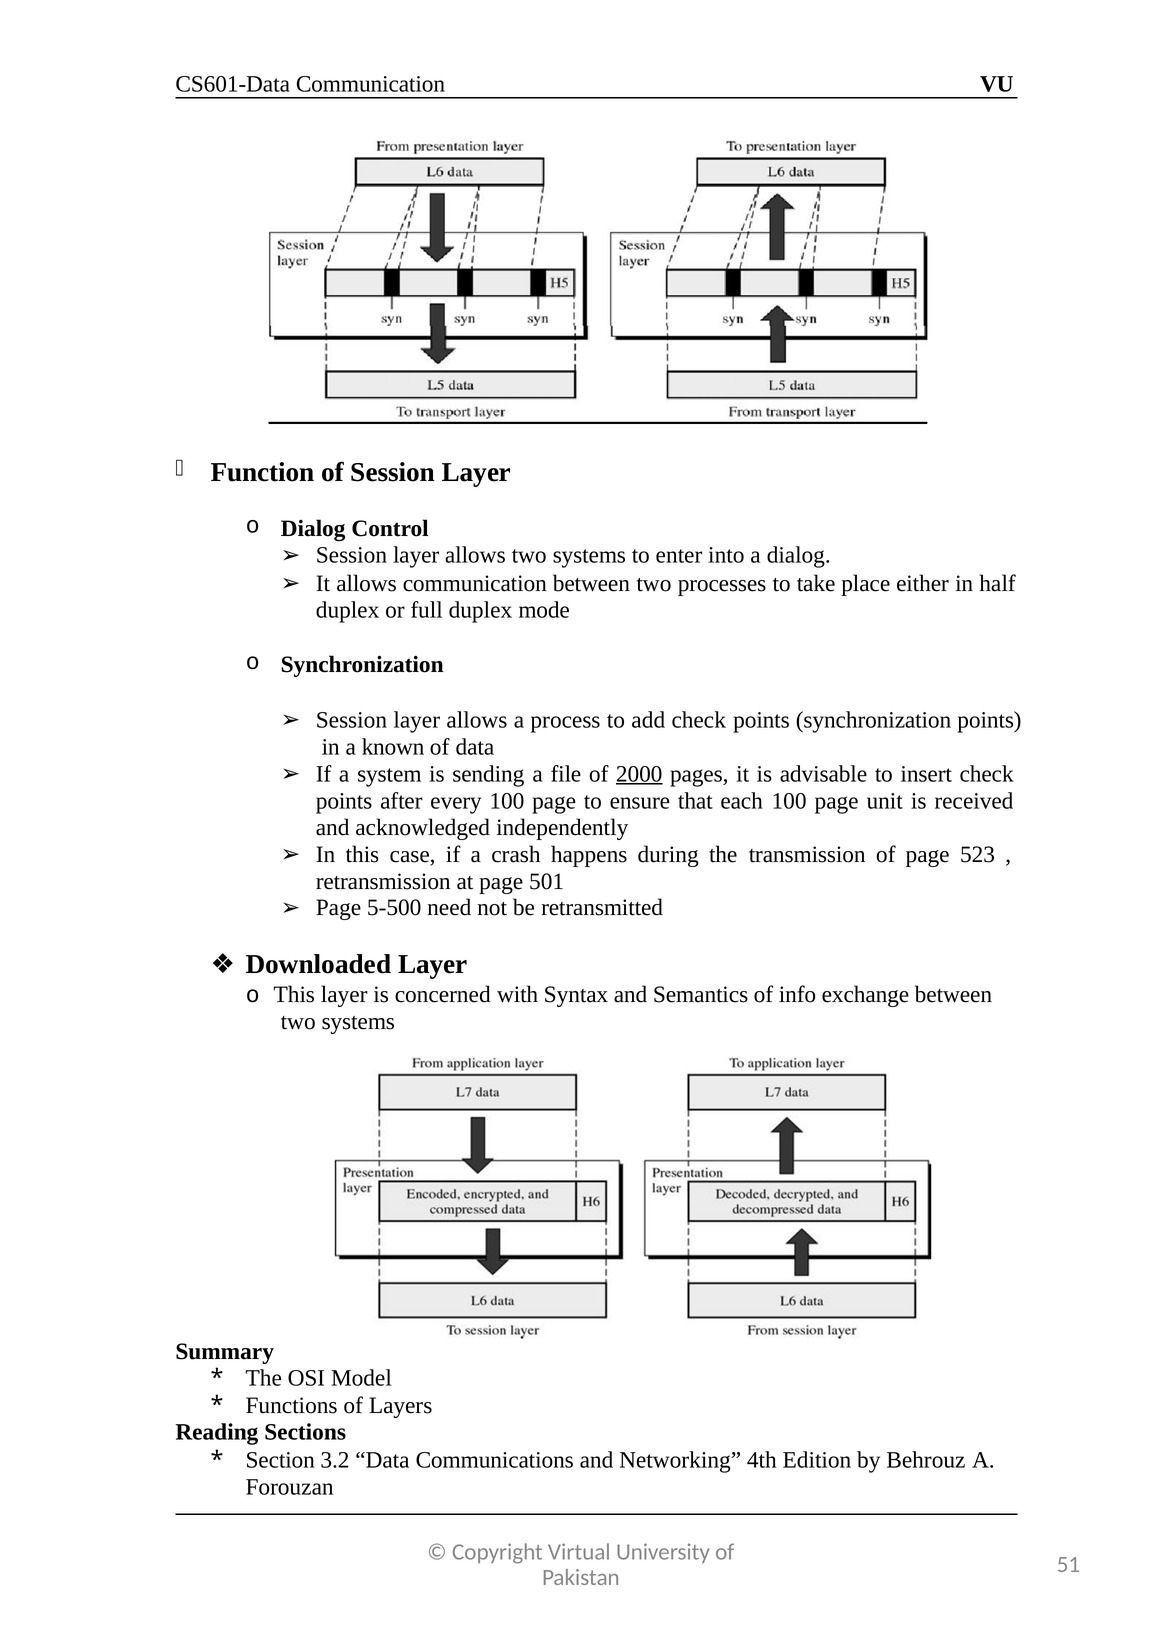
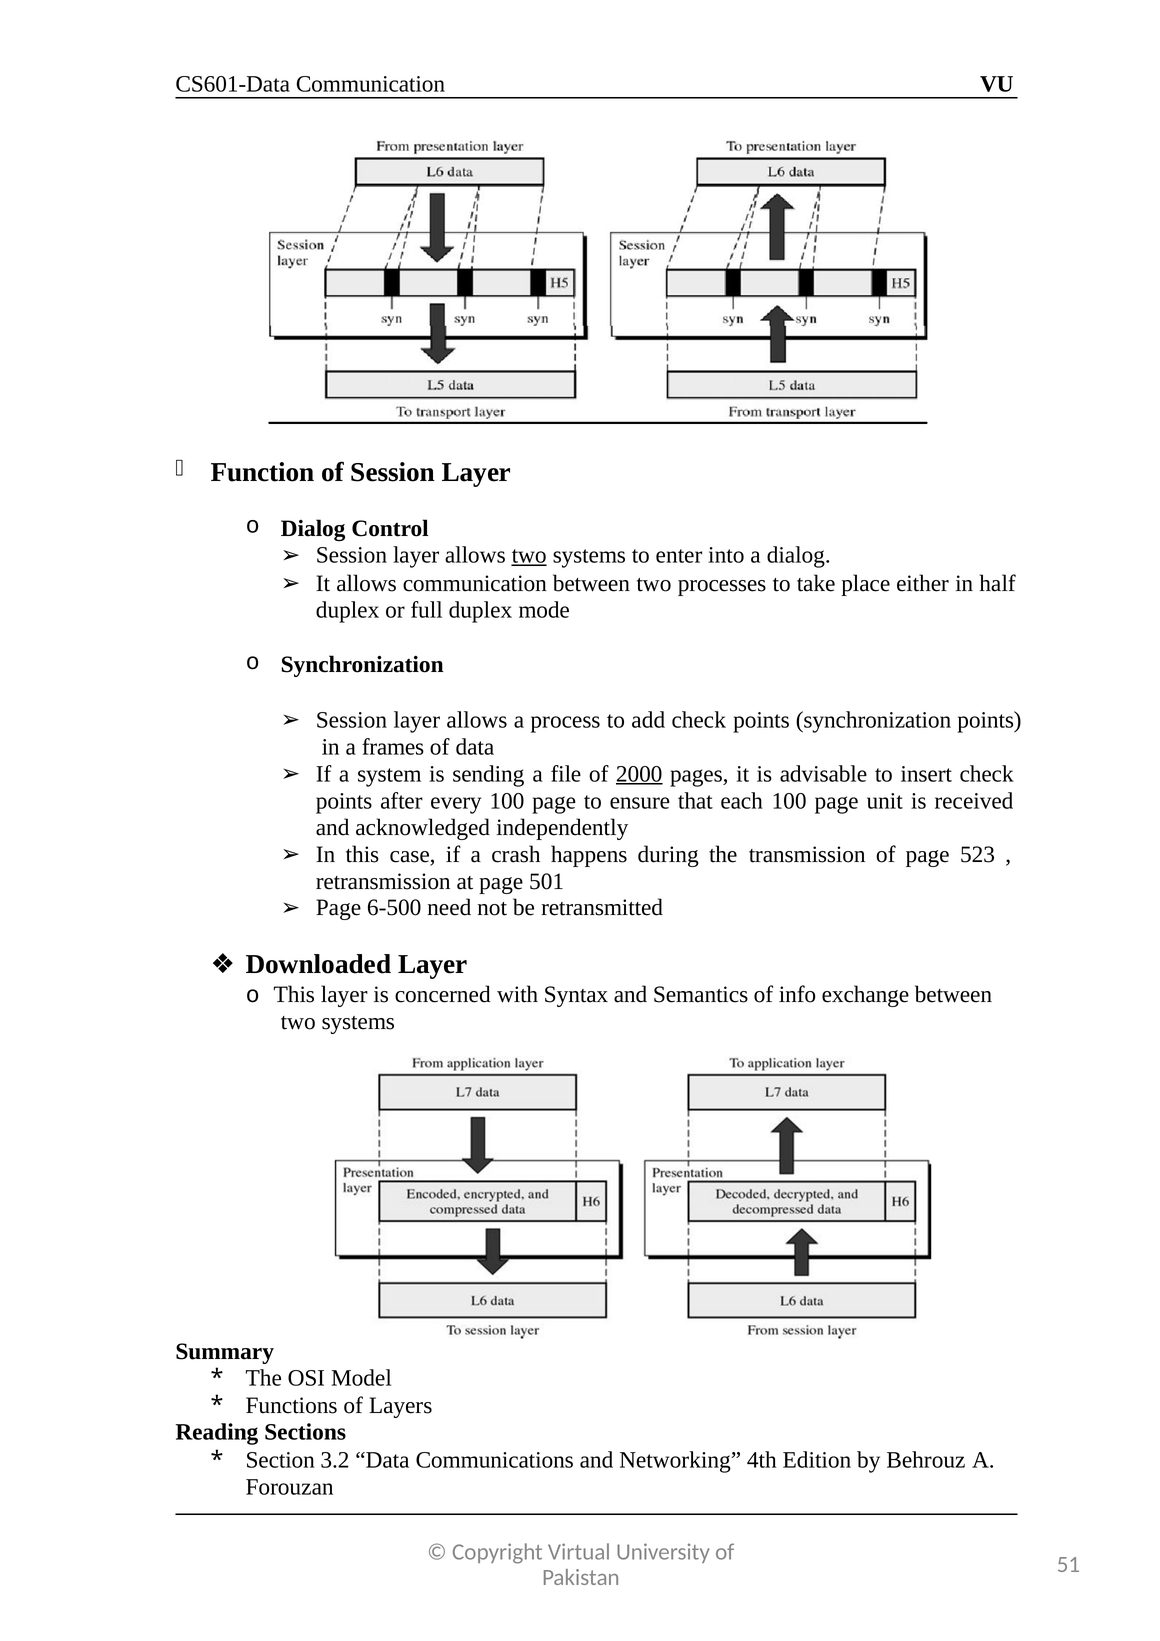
two at (529, 555) underline: none -> present
known: known -> frames
5-500: 5-500 -> 6-500
